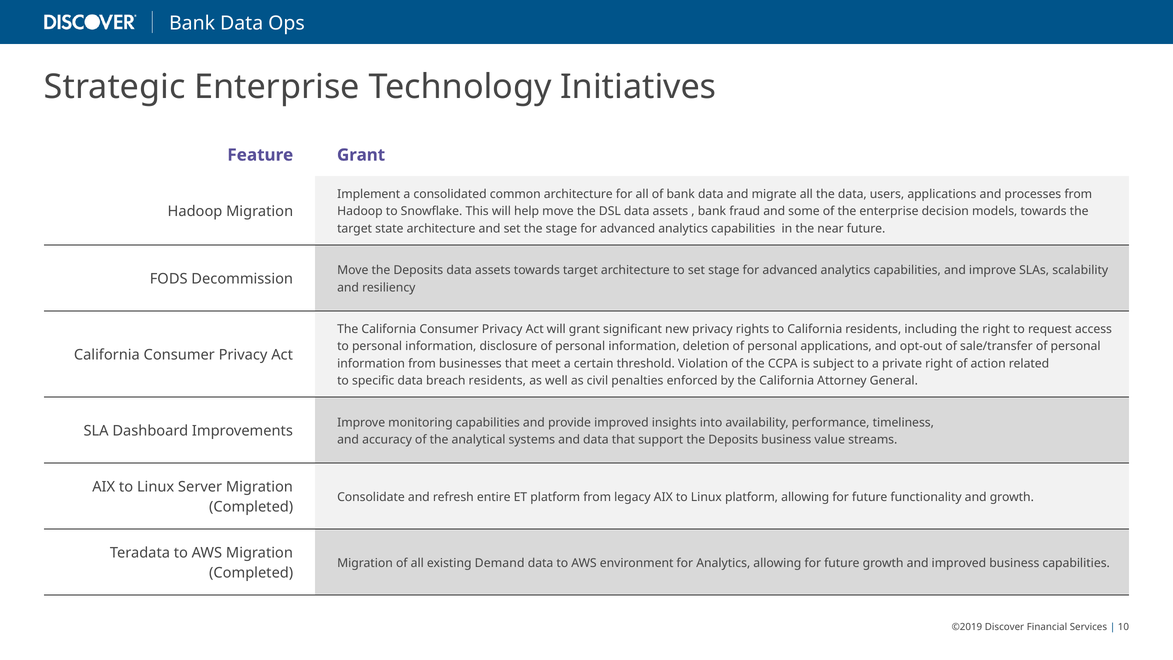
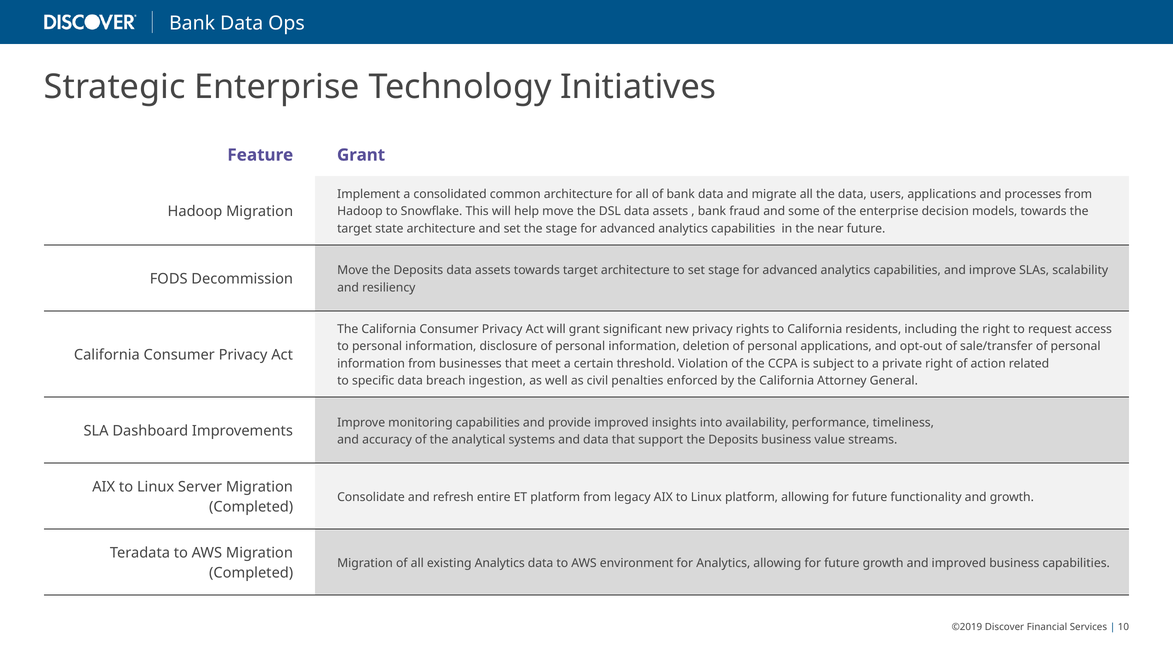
breach residents: residents -> ingestion
existing Demand: Demand -> Analytics
